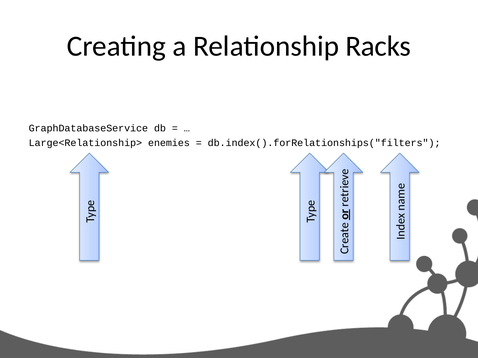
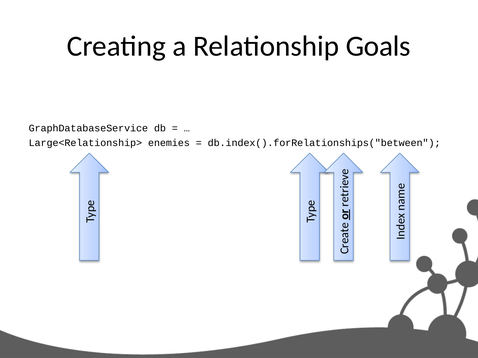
Racks: Racks -> Goals
db.index().forRelationships("filters: db.index().forRelationships("filters -> db.index().forRelationships("between
